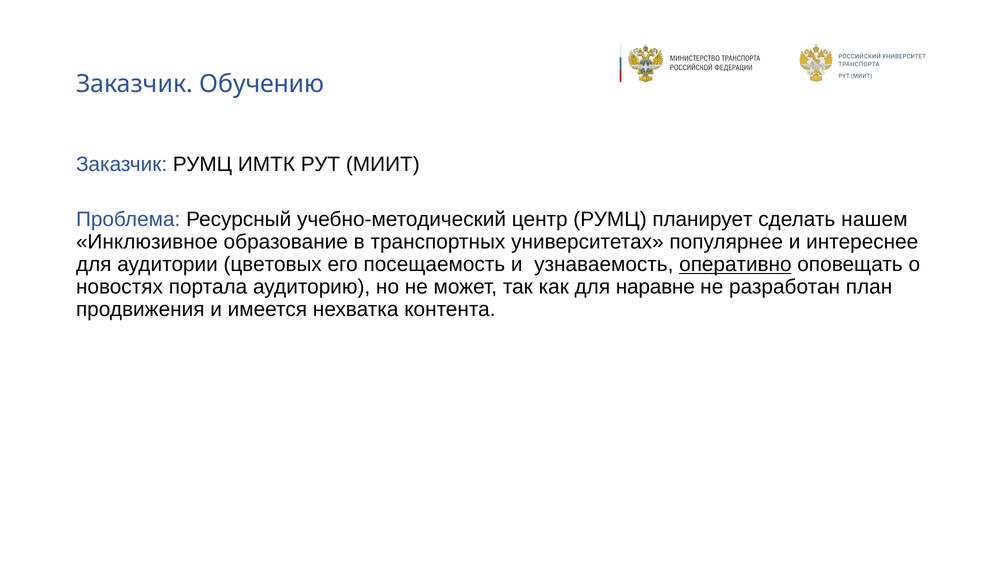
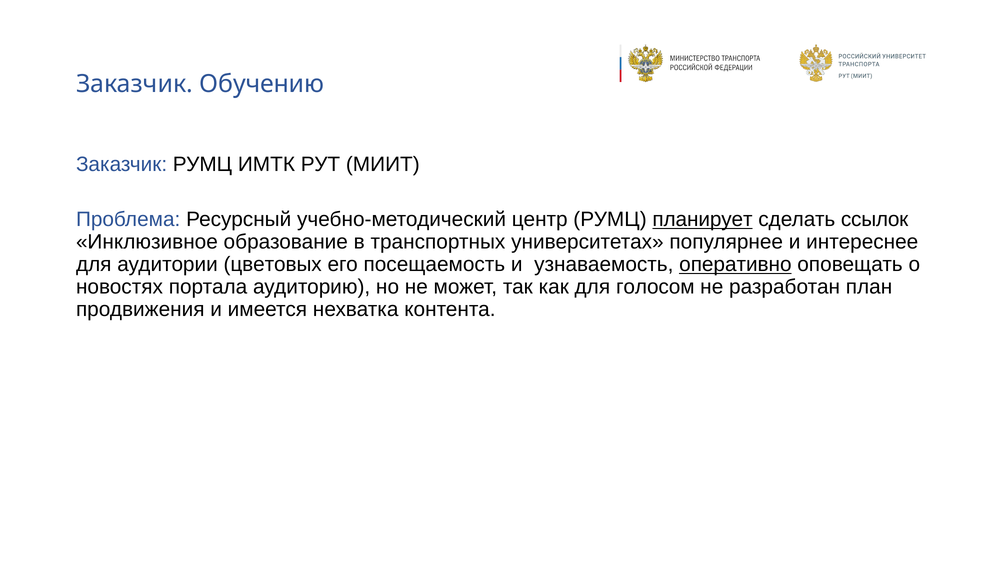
планирует underline: none -> present
нашем: нашем -> ссылок
наравне: наравне -> голосом
